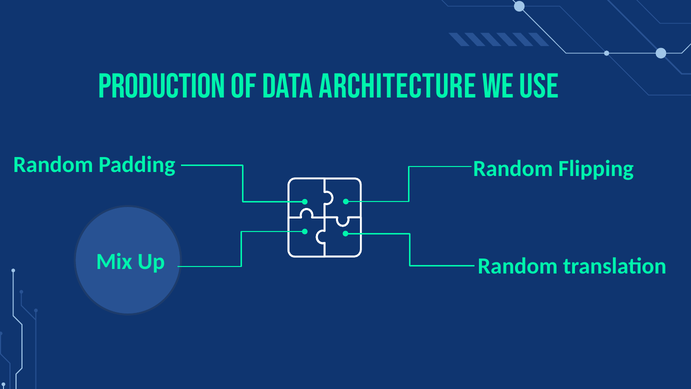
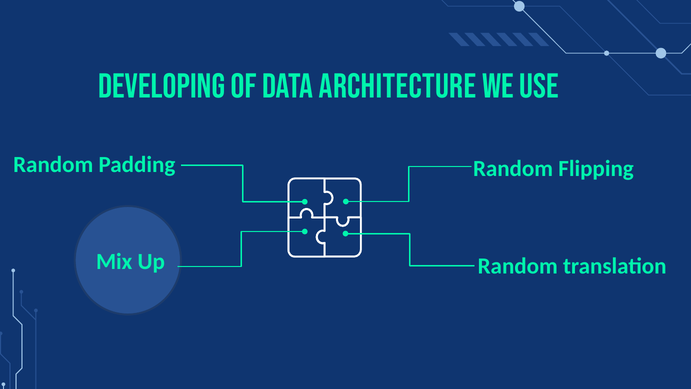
PRODUCTION: PRODUCTION -> DEVELOPING
